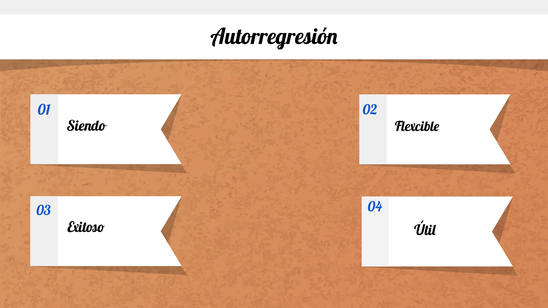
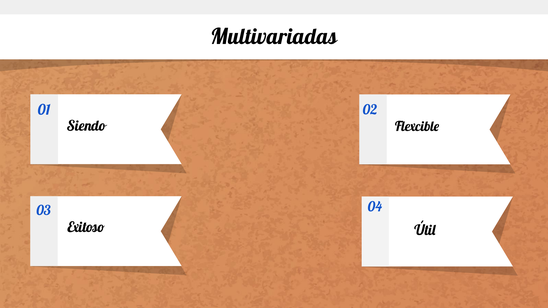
Autorregresión: Autorregresión -> Multivariadas
